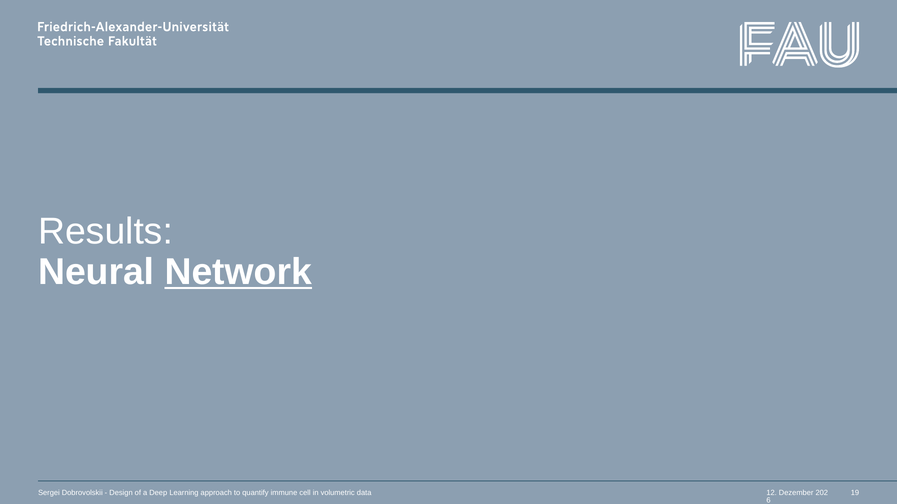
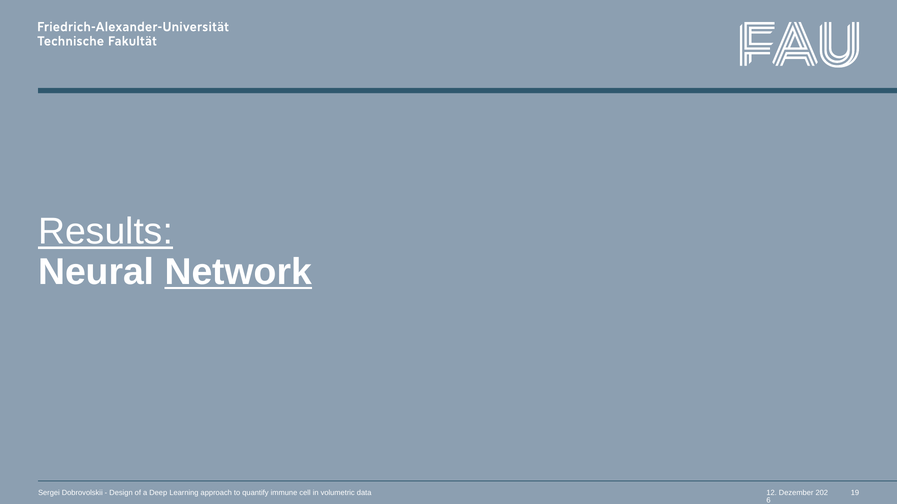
Results underline: none -> present
